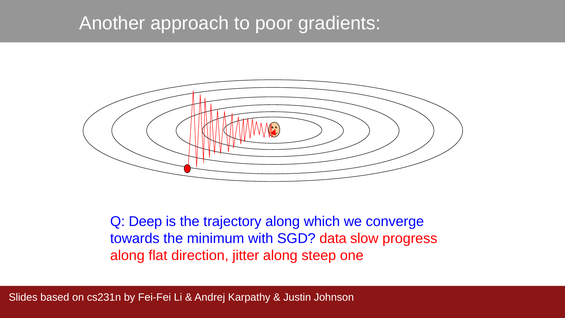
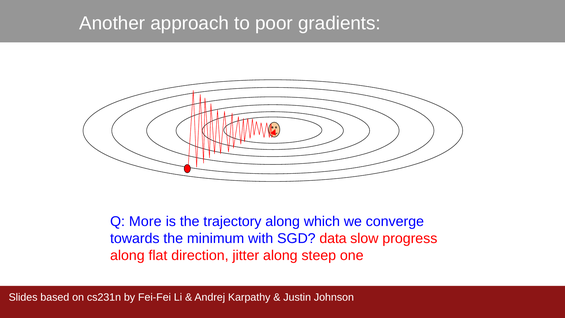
Deep: Deep -> More
